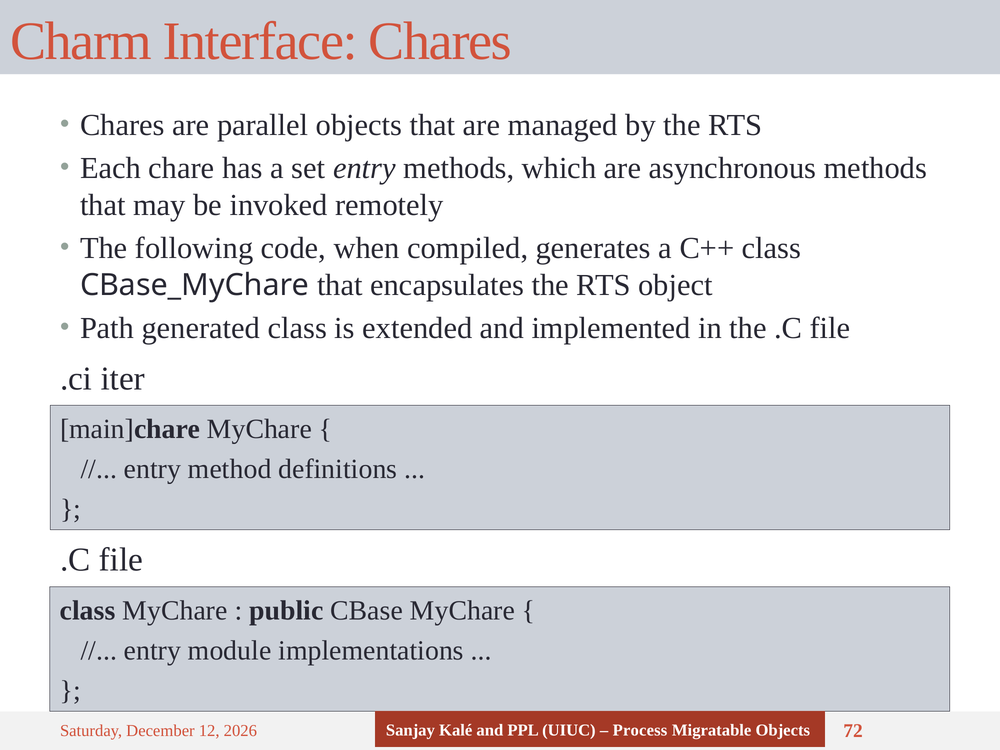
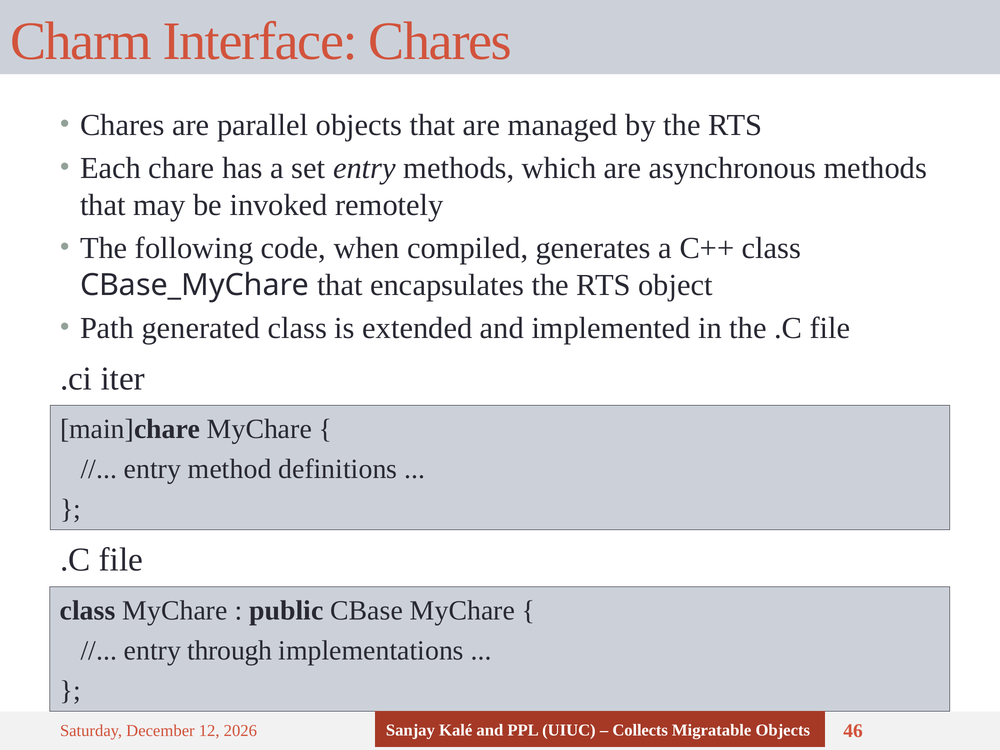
module: module -> through
Process: Process -> Collects
72: 72 -> 46
